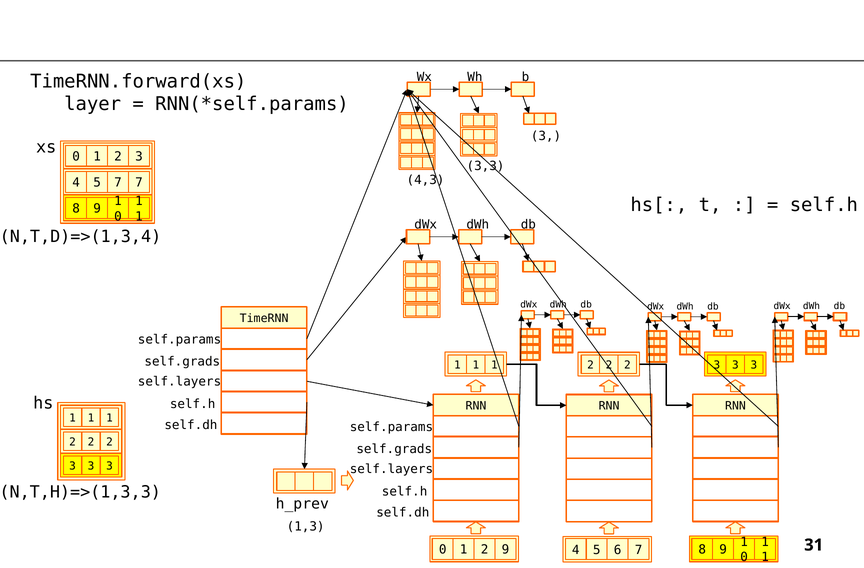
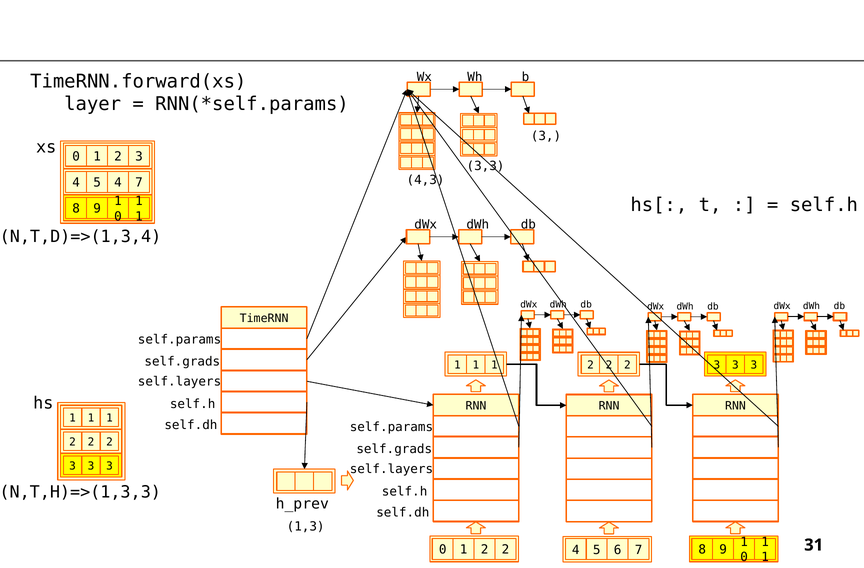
5 7: 7 -> 4
0 1 2 9: 9 -> 2
